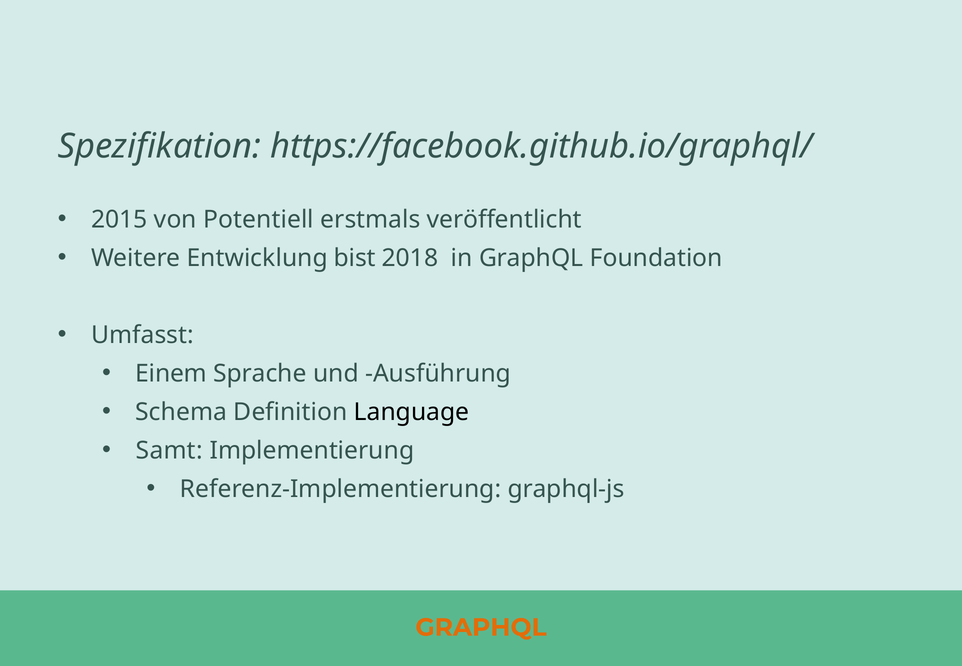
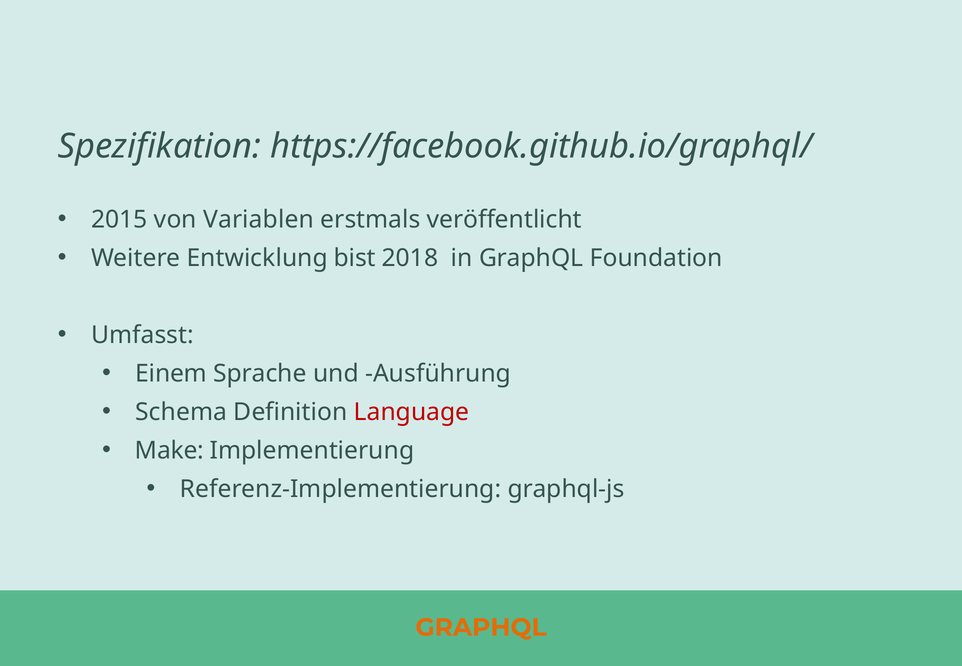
Potentiell: Potentiell -> Variablen
Language colour: black -> red
Samt: Samt -> Make
